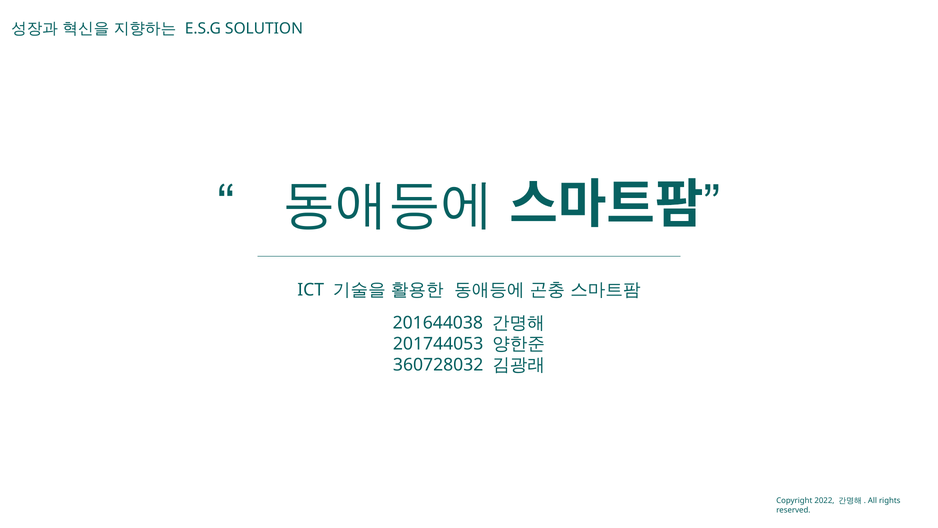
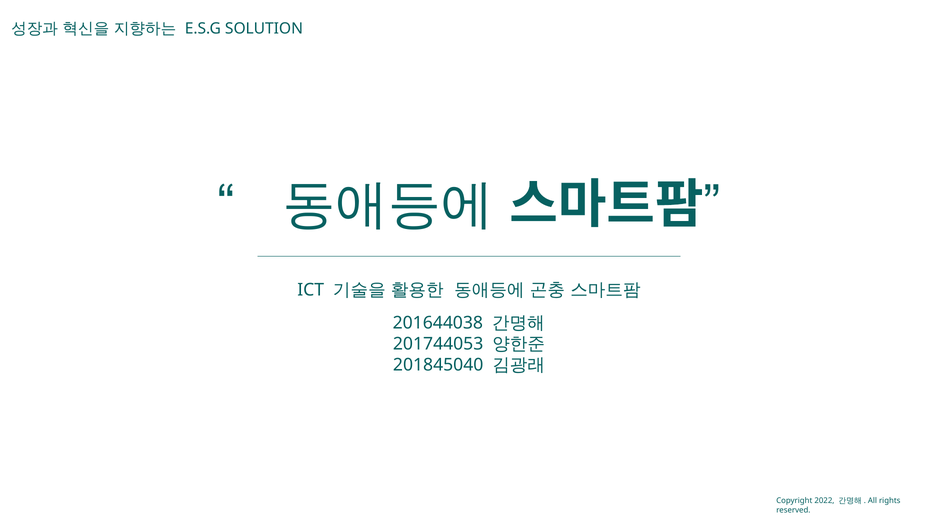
360728032: 360728032 -> 201845040
